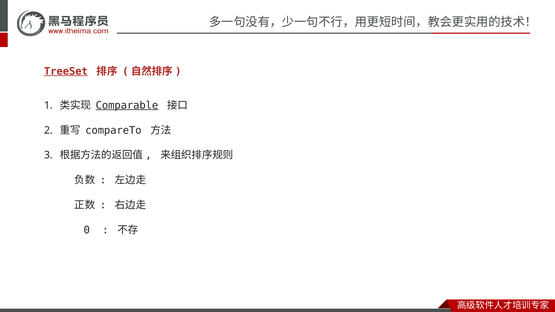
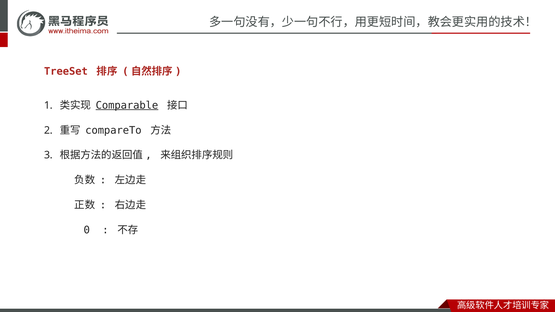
TreeSet underline: present -> none
